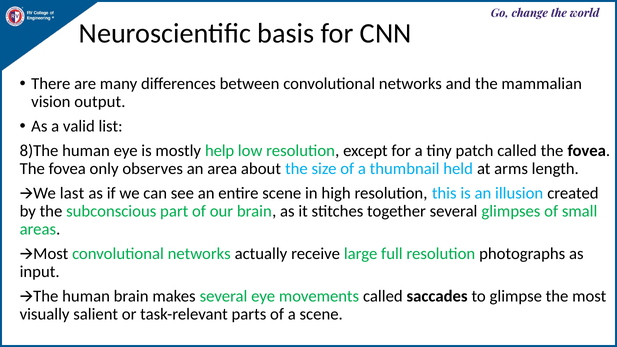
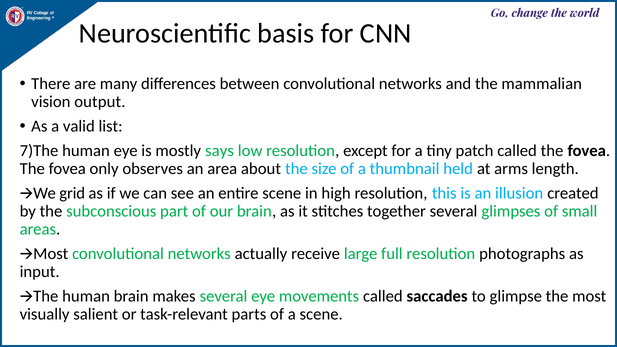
8)The: 8)The -> 7)The
help: help -> says
last: last -> grid
